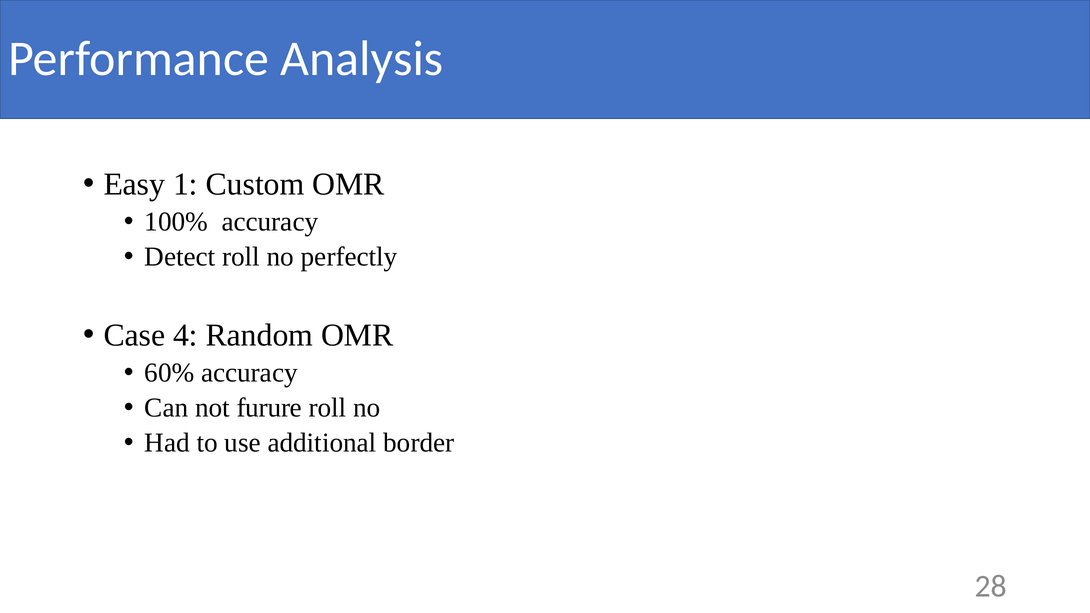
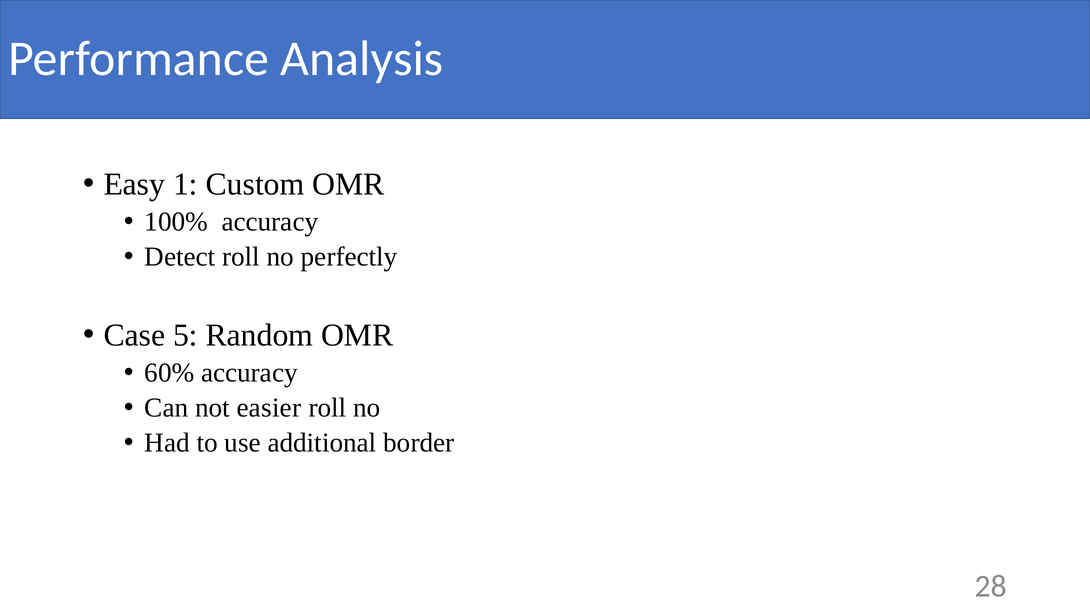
4: 4 -> 5
furure: furure -> easier
